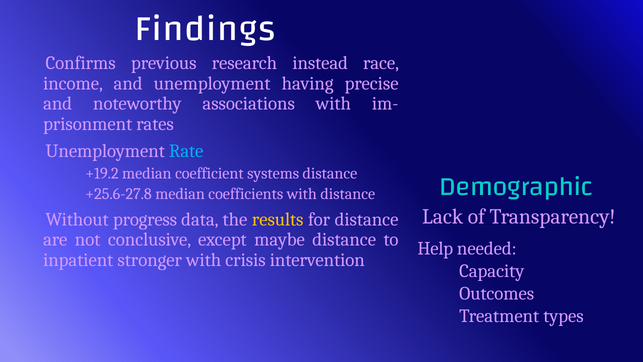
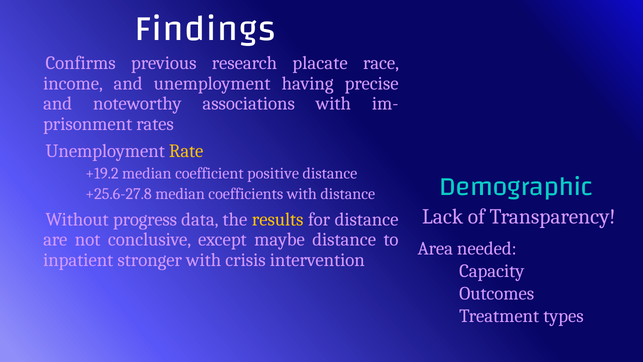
instead: instead -> placate
Rate colour: light blue -> yellow
systems: systems -> positive
Help: Help -> Area
